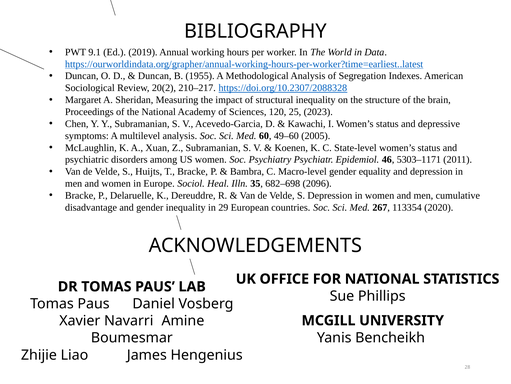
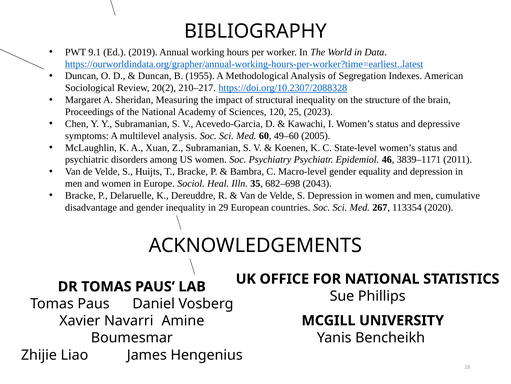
5303–1171: 5303–1171 -> 3839–1171
2096: 2096 -> 2043
